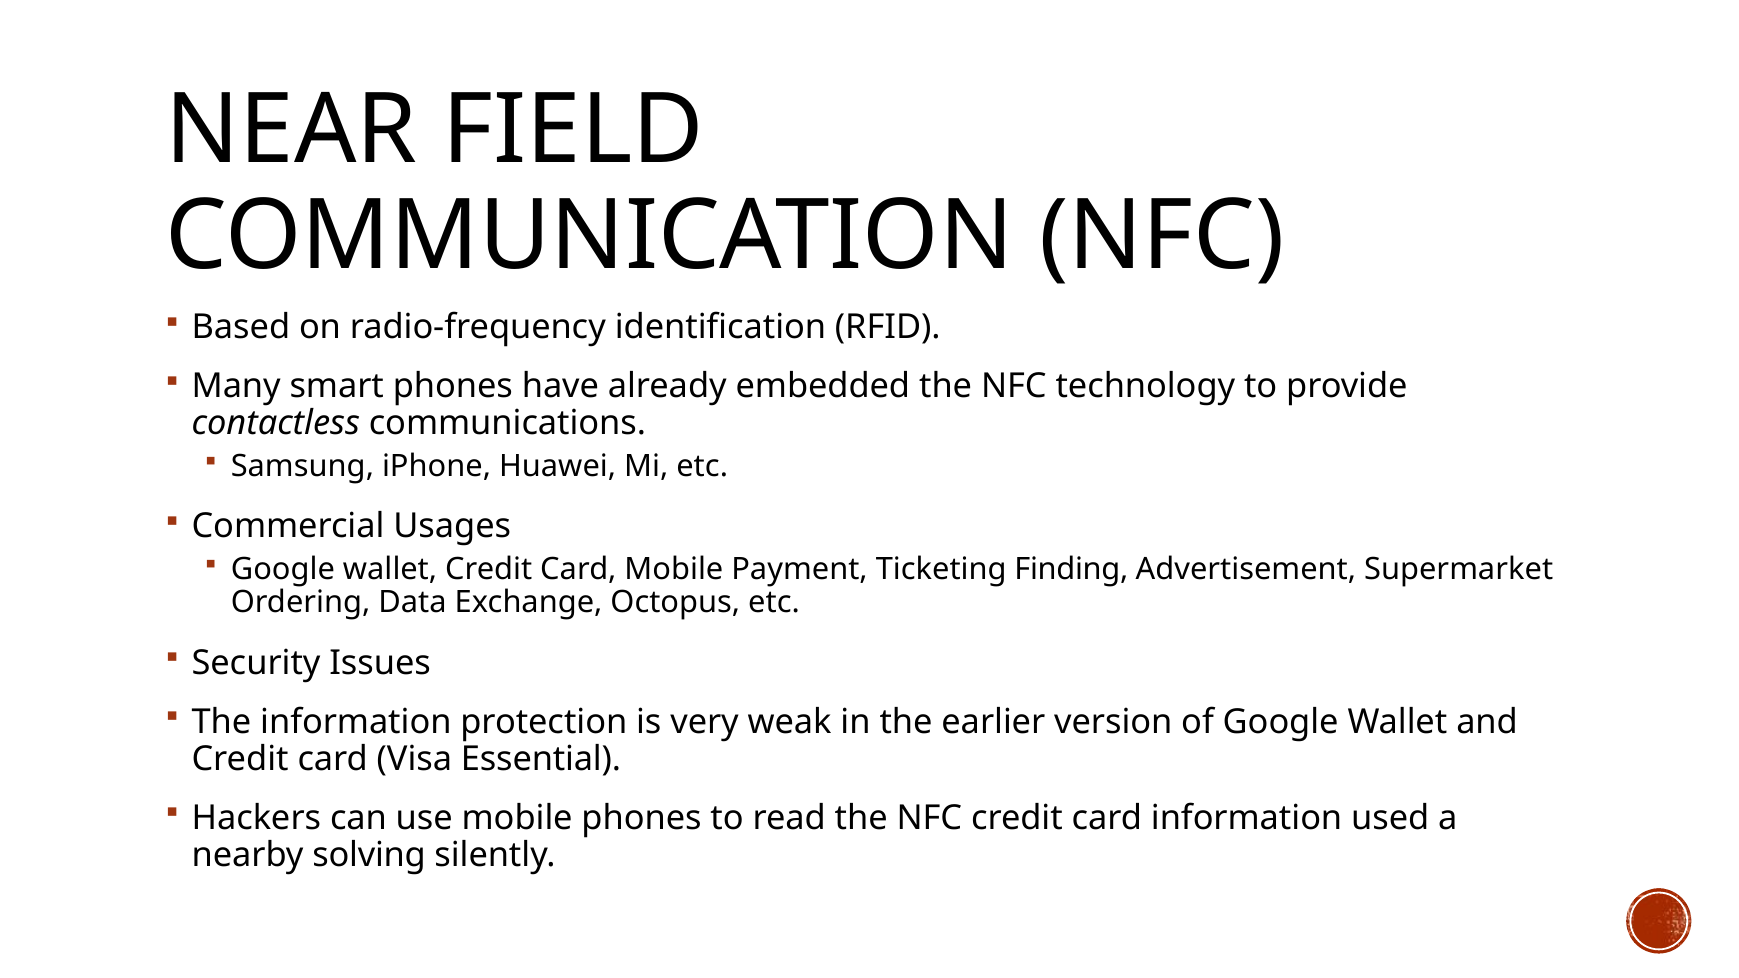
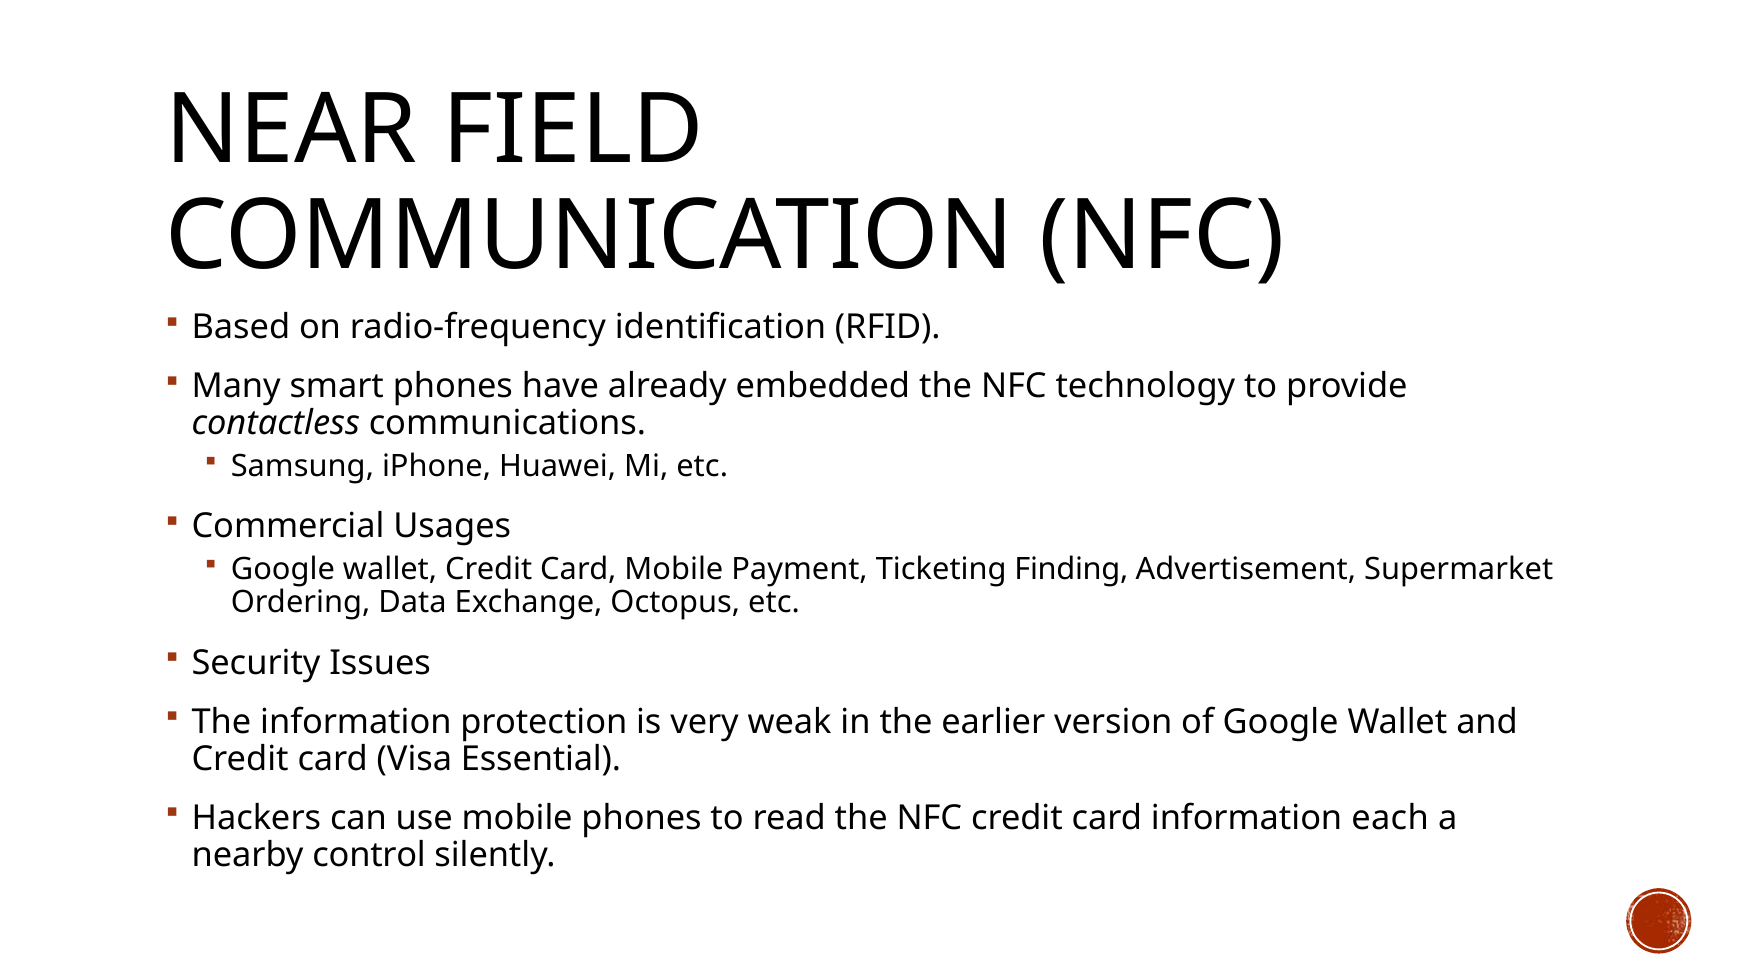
used: used -> each
solving: solving -> control
